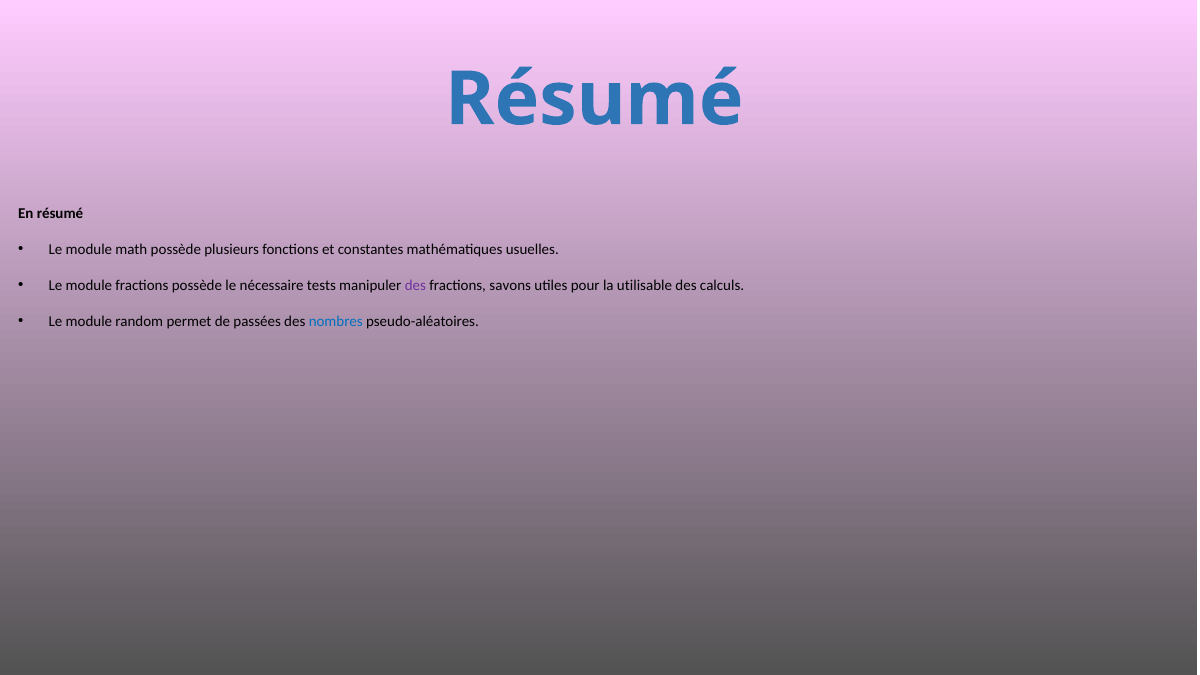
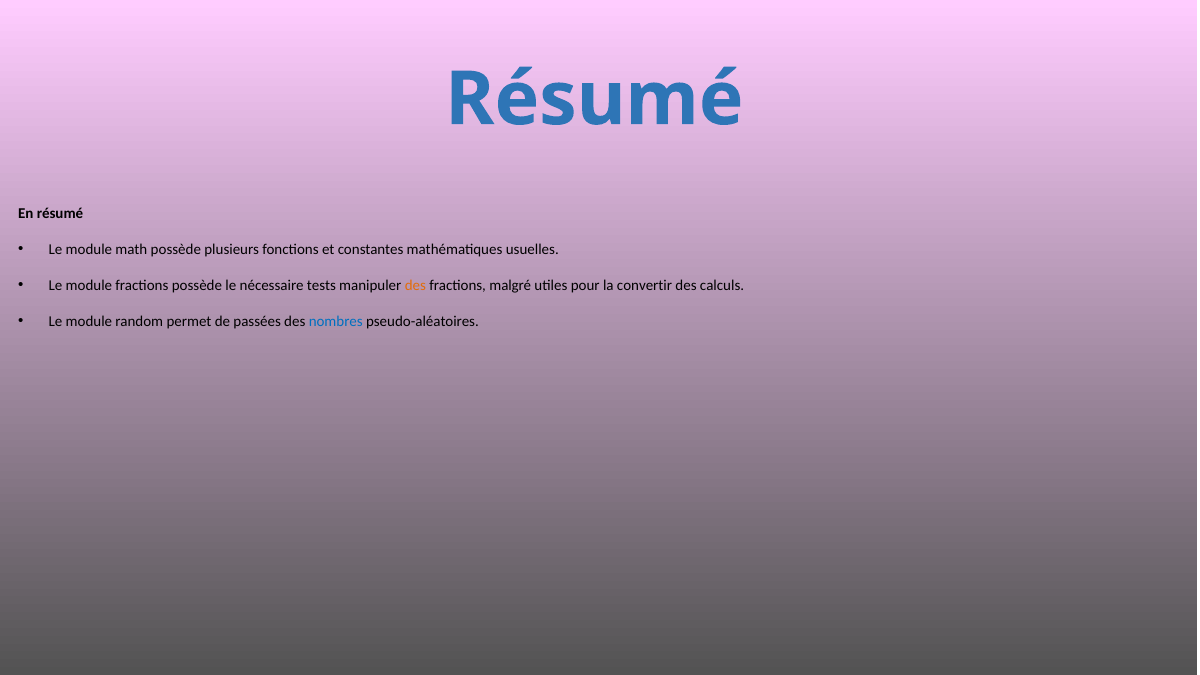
des at (415, 286) colour: purple -> orange
savons: savons -> malgré
utilisable: utilisable -> convertir
